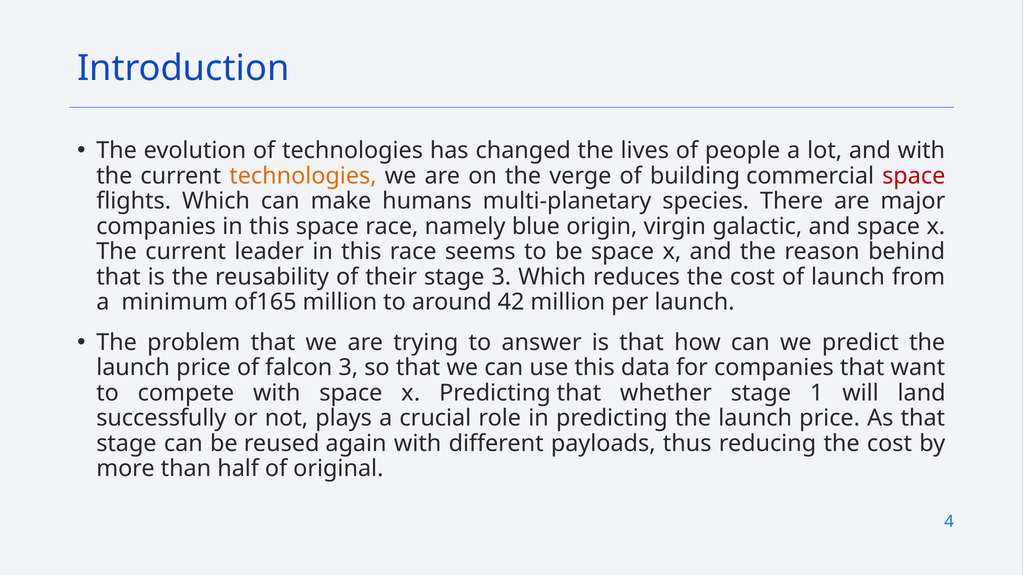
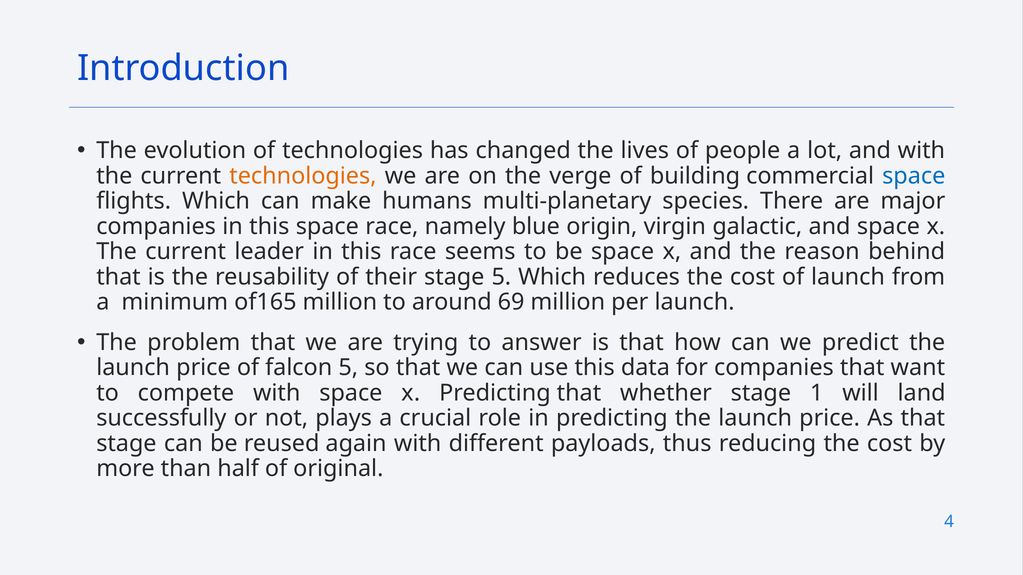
space at (914, 176) colour: red -> blue
stage 3: 3 -> 5
42: 42 -> 69
falcon 3: 3 -> 5
